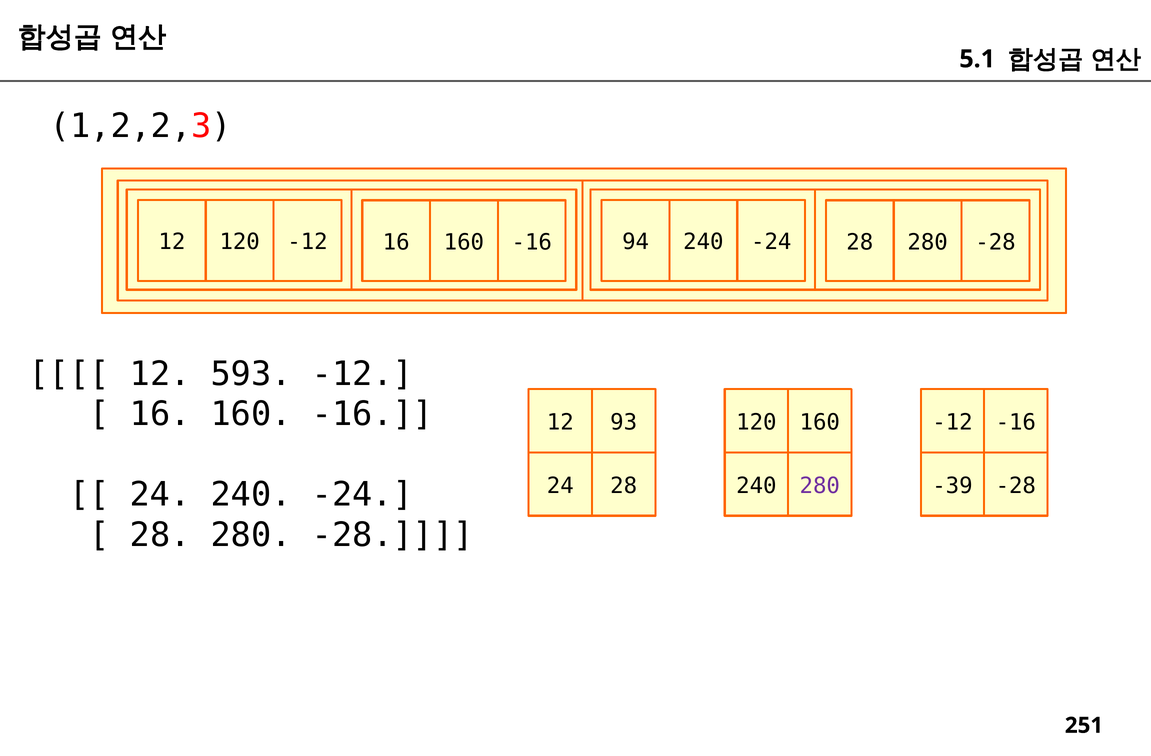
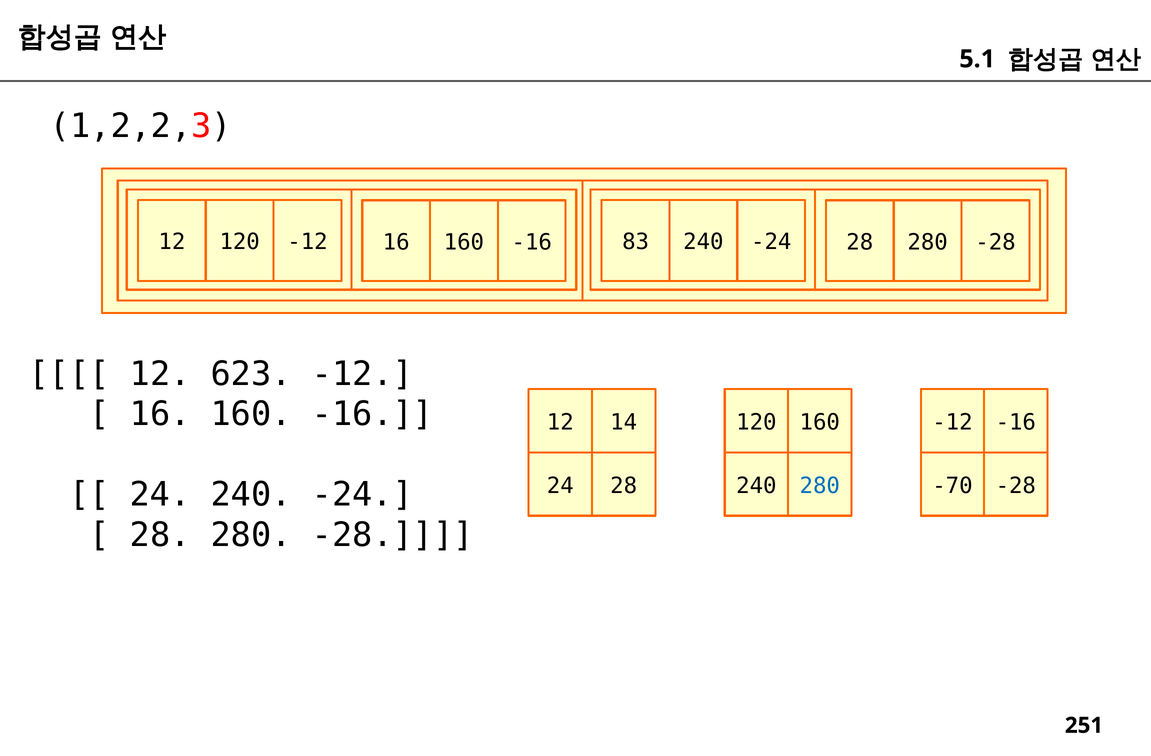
94: 94 -> 83
593: 593 -> 623
93: 93 -> 14
280 at (820, 486) colour: purple -> blue
-39: -39 -> -70
